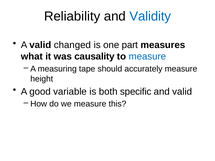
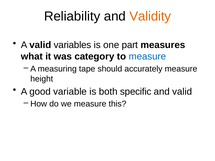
Validity colour: blue -> orange
changed: changed -> variables
causality: causality -> category
